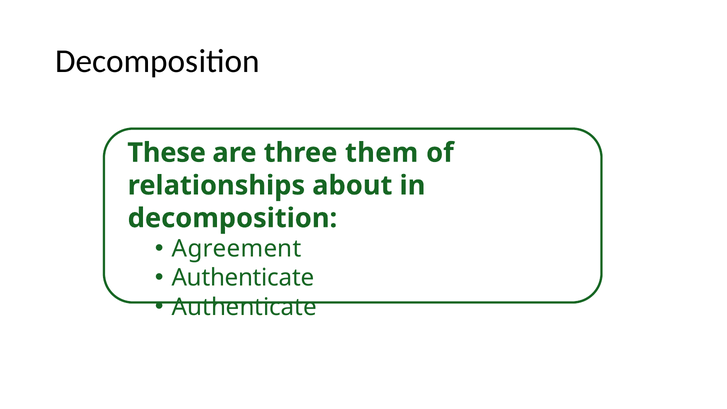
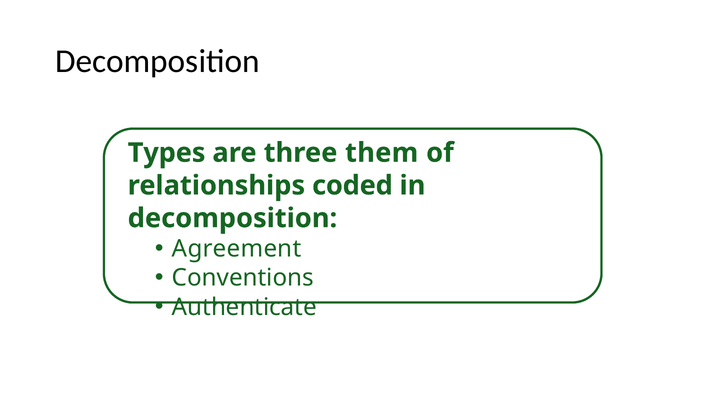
These: These -> Types
about: about -> coded
Authenticate at (243, 278): Authenticate -> Conventions
